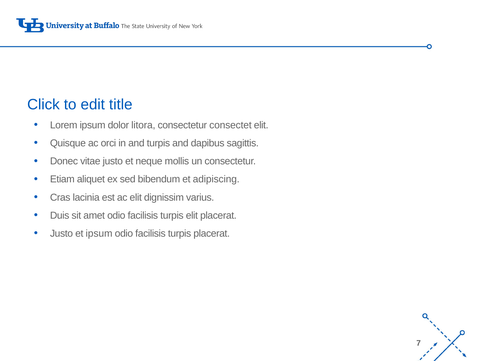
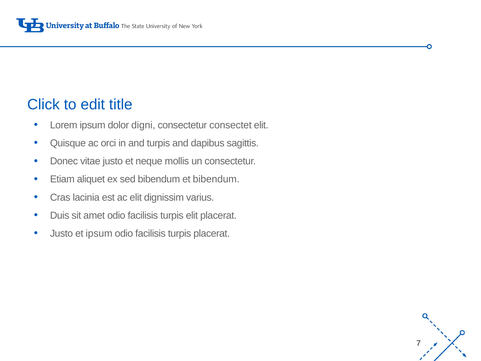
litora: litora -> digni
et adipiscing: adipiscing -> bibendum
